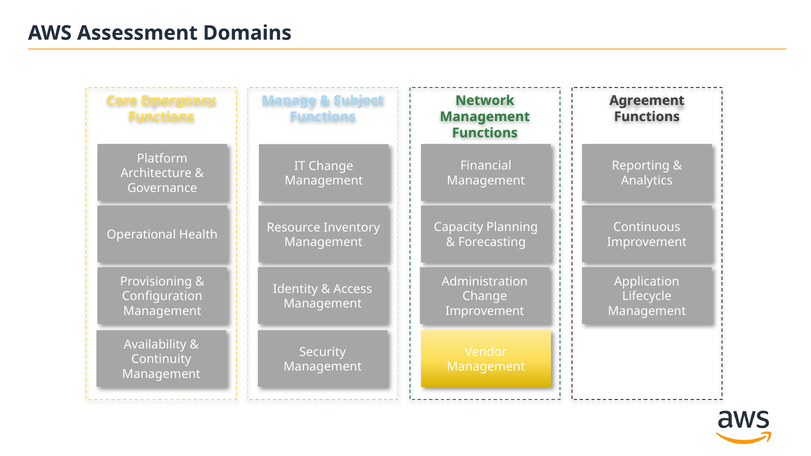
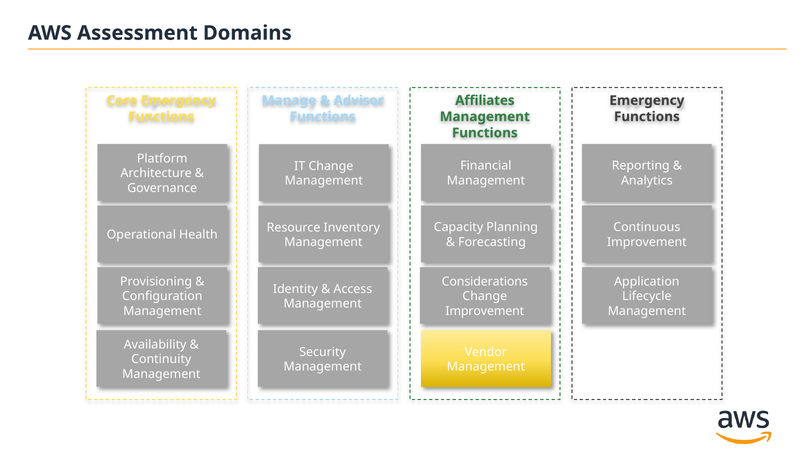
Subject: Subject -> Advisor
Network: Network -> Affiliates
Agreement at (647, 100): Agreement -> Emergency
Administration: Administration -> Considerations
